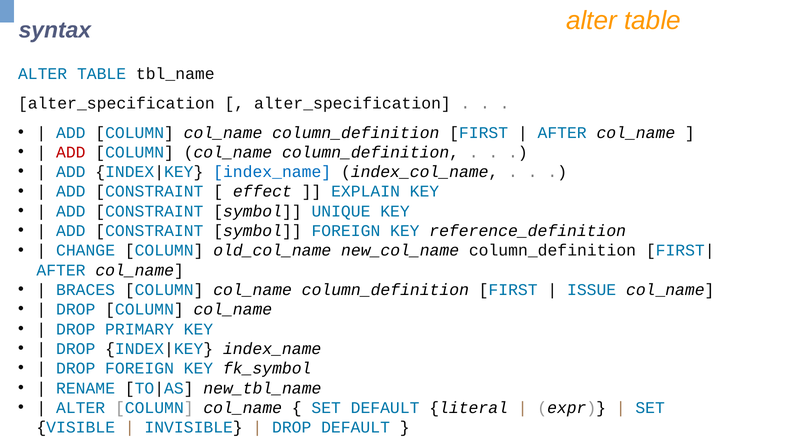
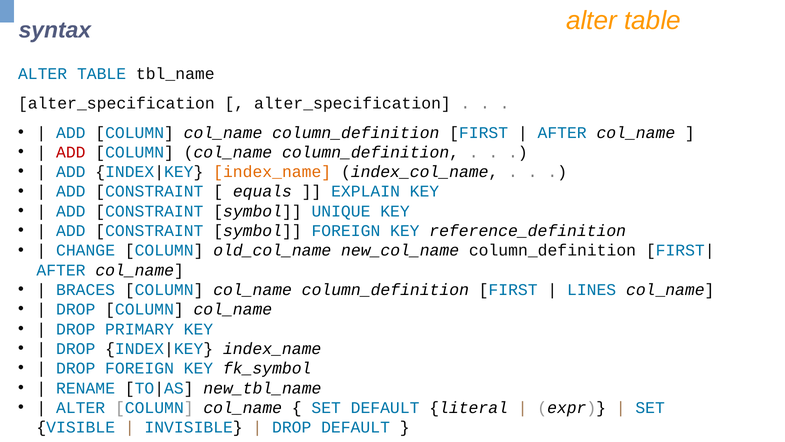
index_name at (272, 172) colour: blue -> orange
effect: effect -> equals
ISSUE: ISSUE -> LINES
